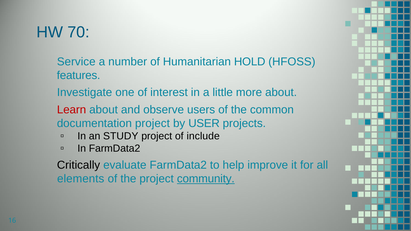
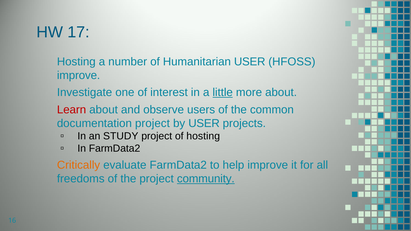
70: 70 -> 17
Service at (76, 62): Service -> Hosting
Humanitarian HOLD: HOLD -> USER
features at (79, 75): features -> improve
little underline: none -> present
of include: include -> hosting
Critically colour: black -> orange
elements: elements -> freedoms
